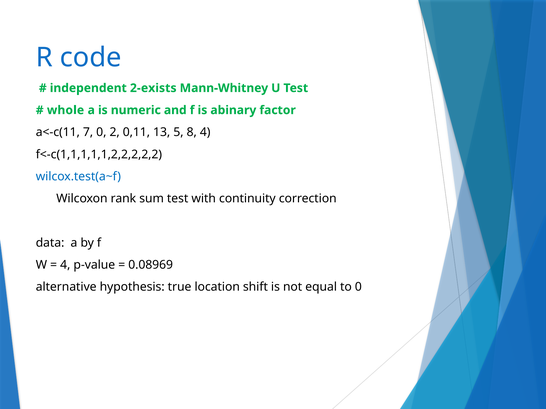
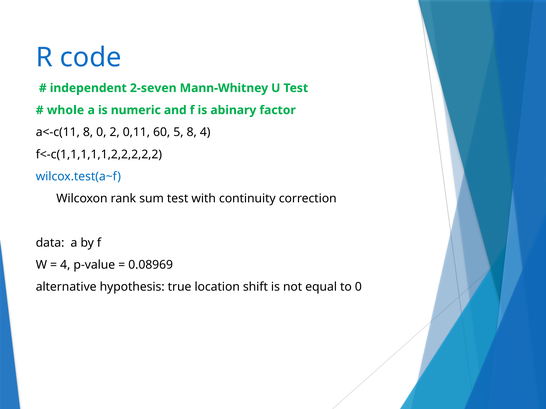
2-exists: 2-exists -> 2-seven
a<-c(11 7: 7 -> 8
13: 13 -> 60
